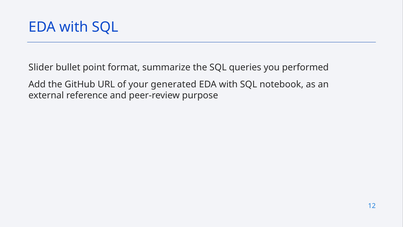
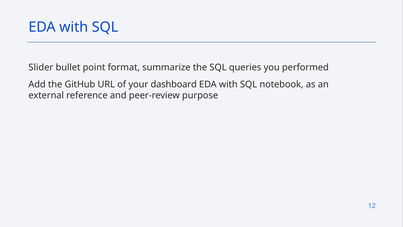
generated: generated -> dashboard
